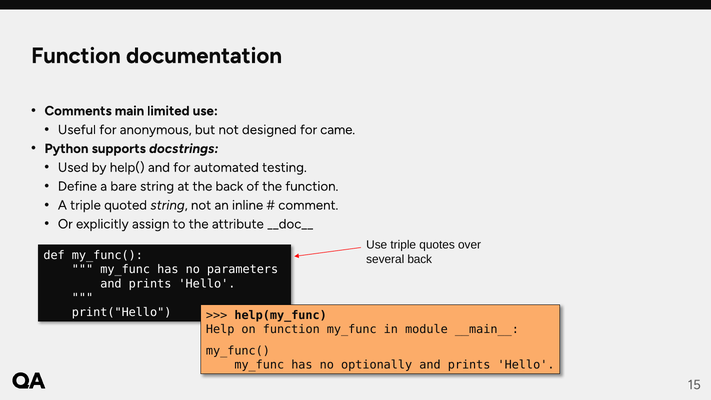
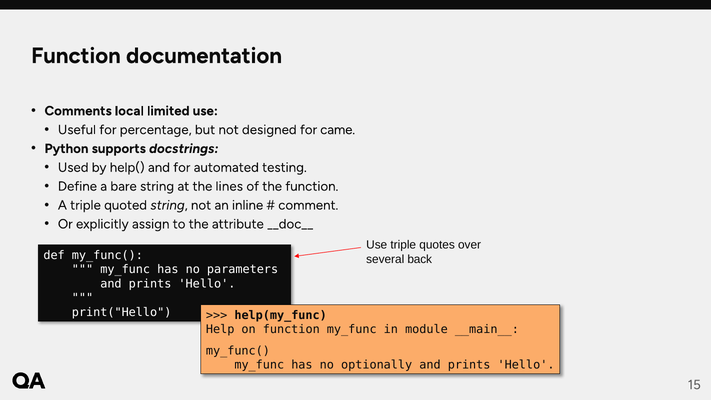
main: main -> local
anonymous: anonymous -> percentage
the back: back -> lines
